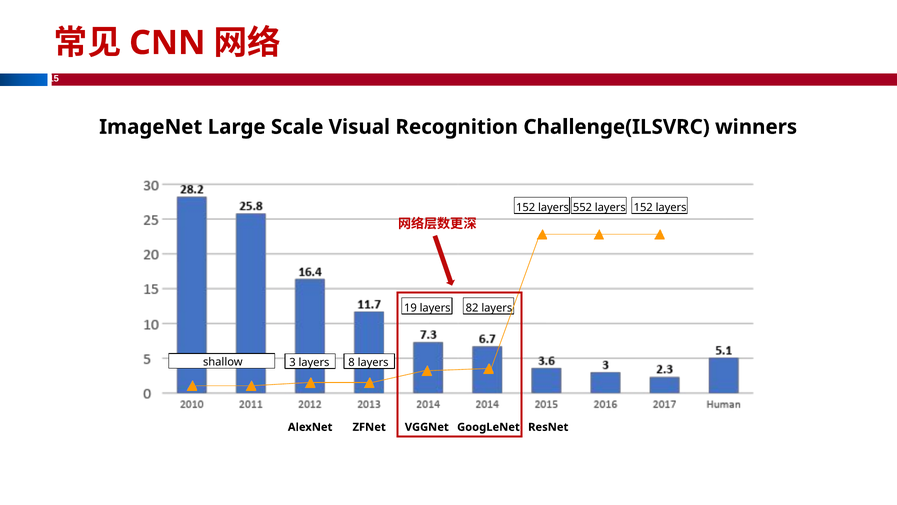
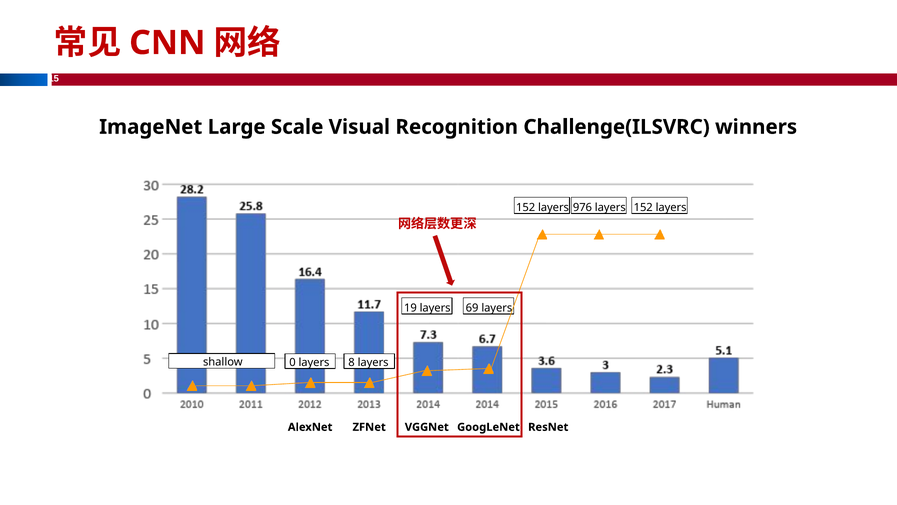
552: 552 -> 976
82: 82 -> 69
3: 3 -> 0
